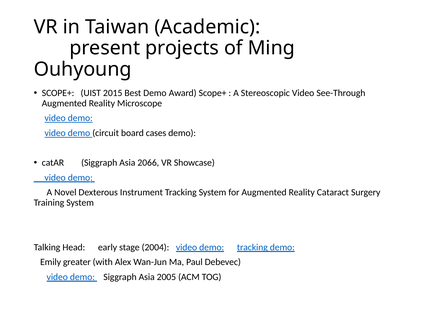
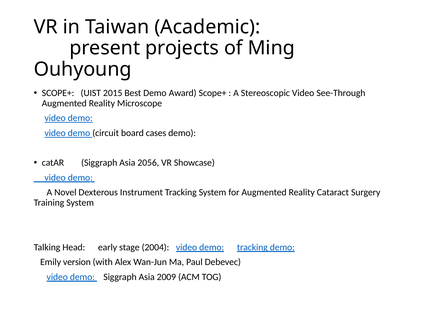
2066: 2066 -> 2056
greater: greater -> version
2005: 2005 -> 2009
